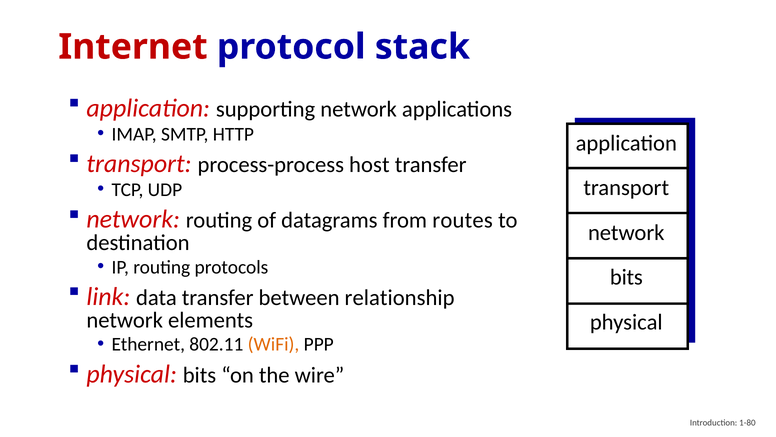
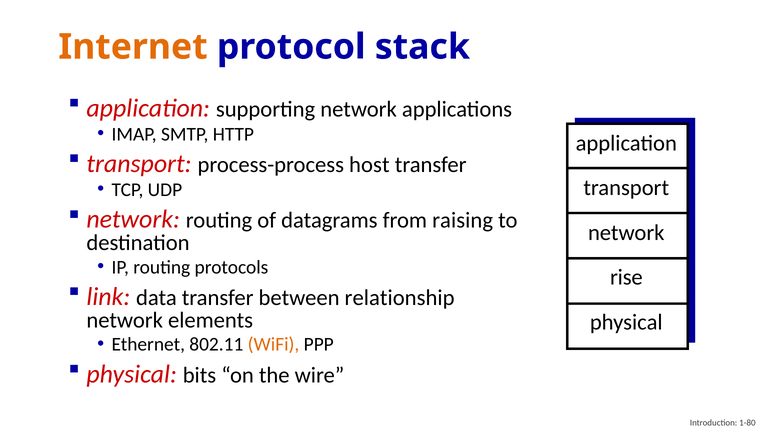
Internet colour: red -> orange
routes: routes -> raising
bits at (626, 277): bits -> rise
